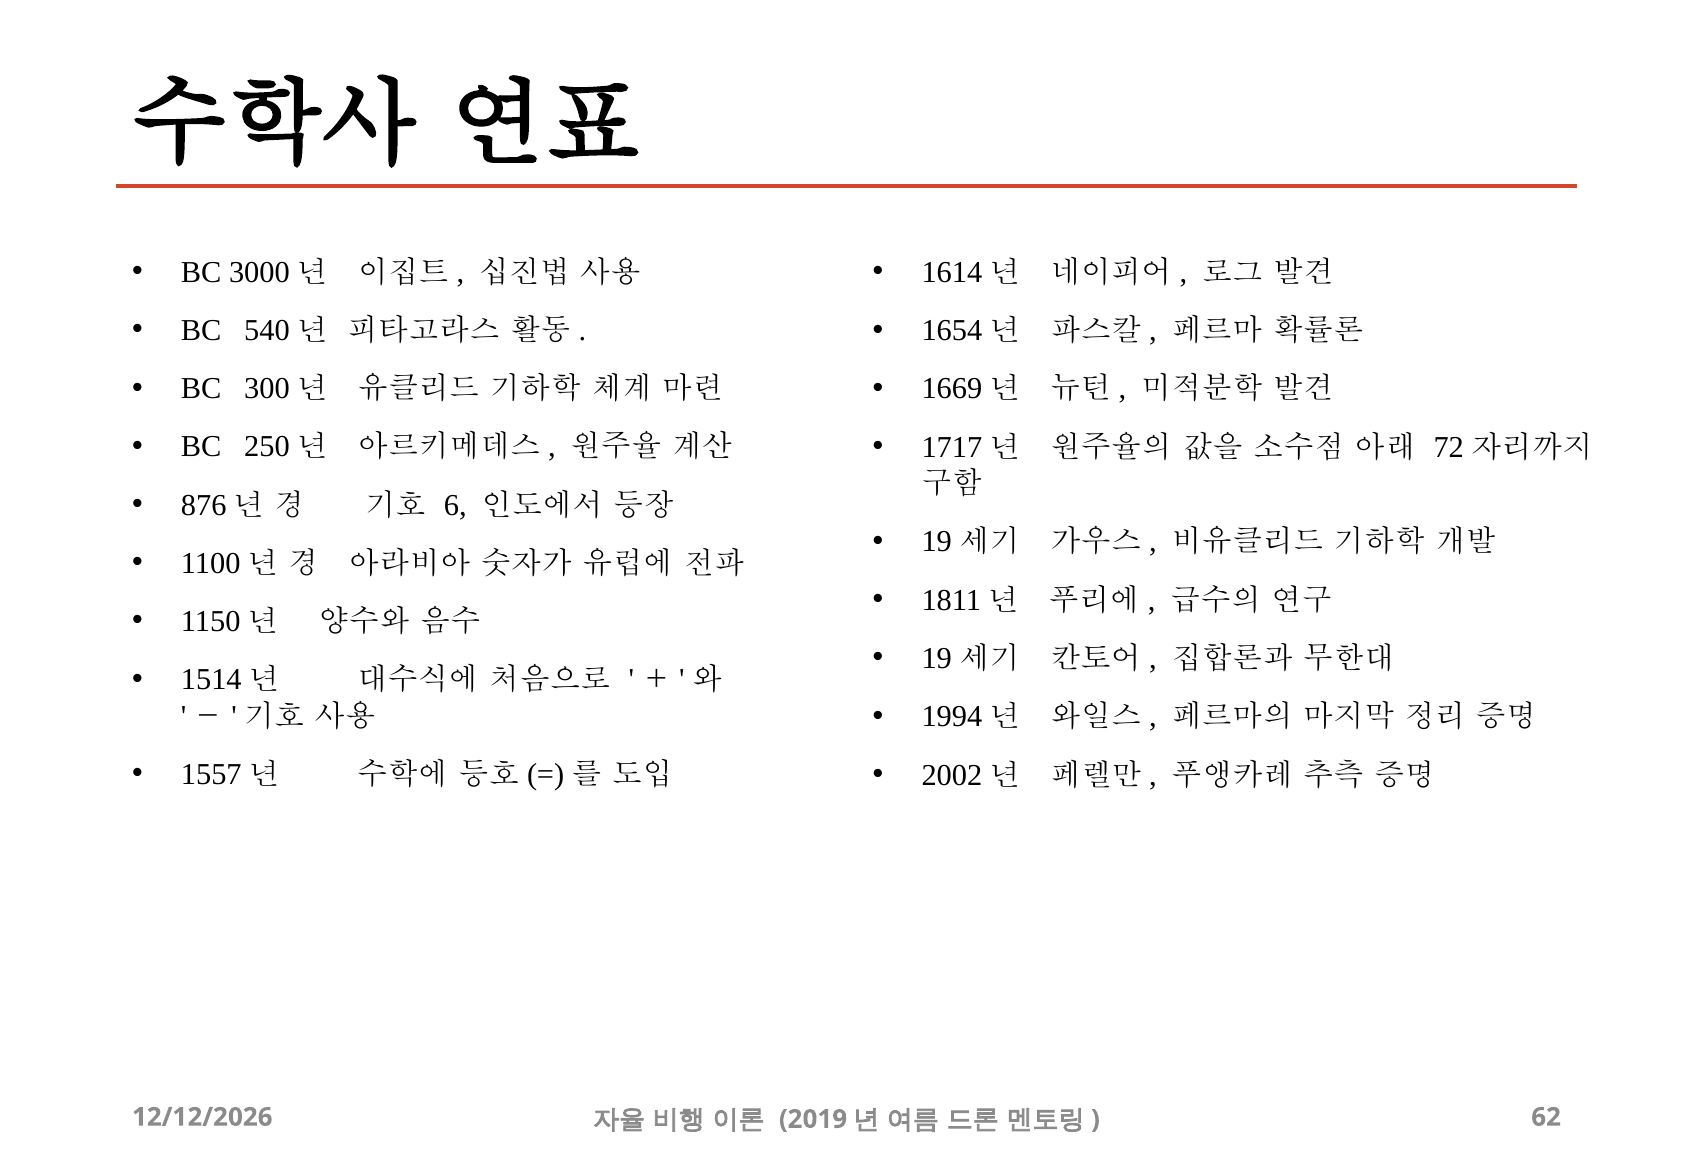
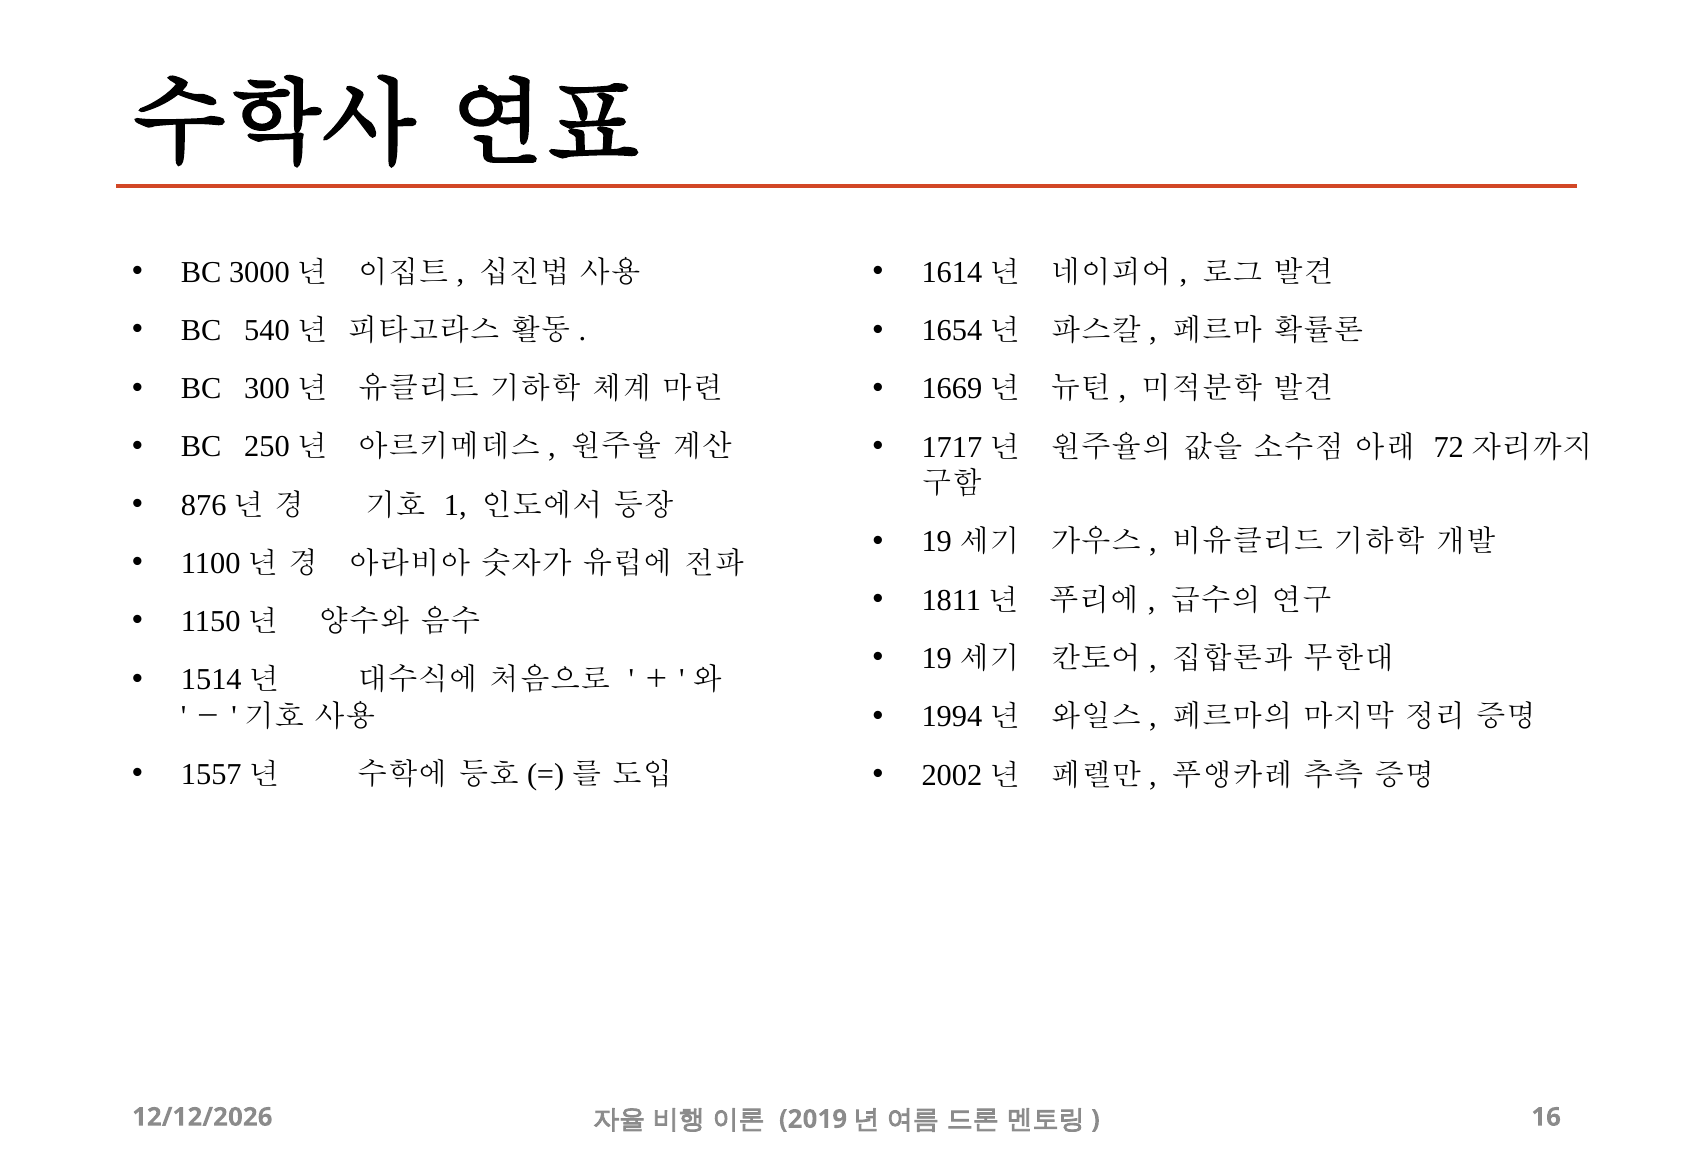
6: 6 -> 1
62: 62 -> 16
